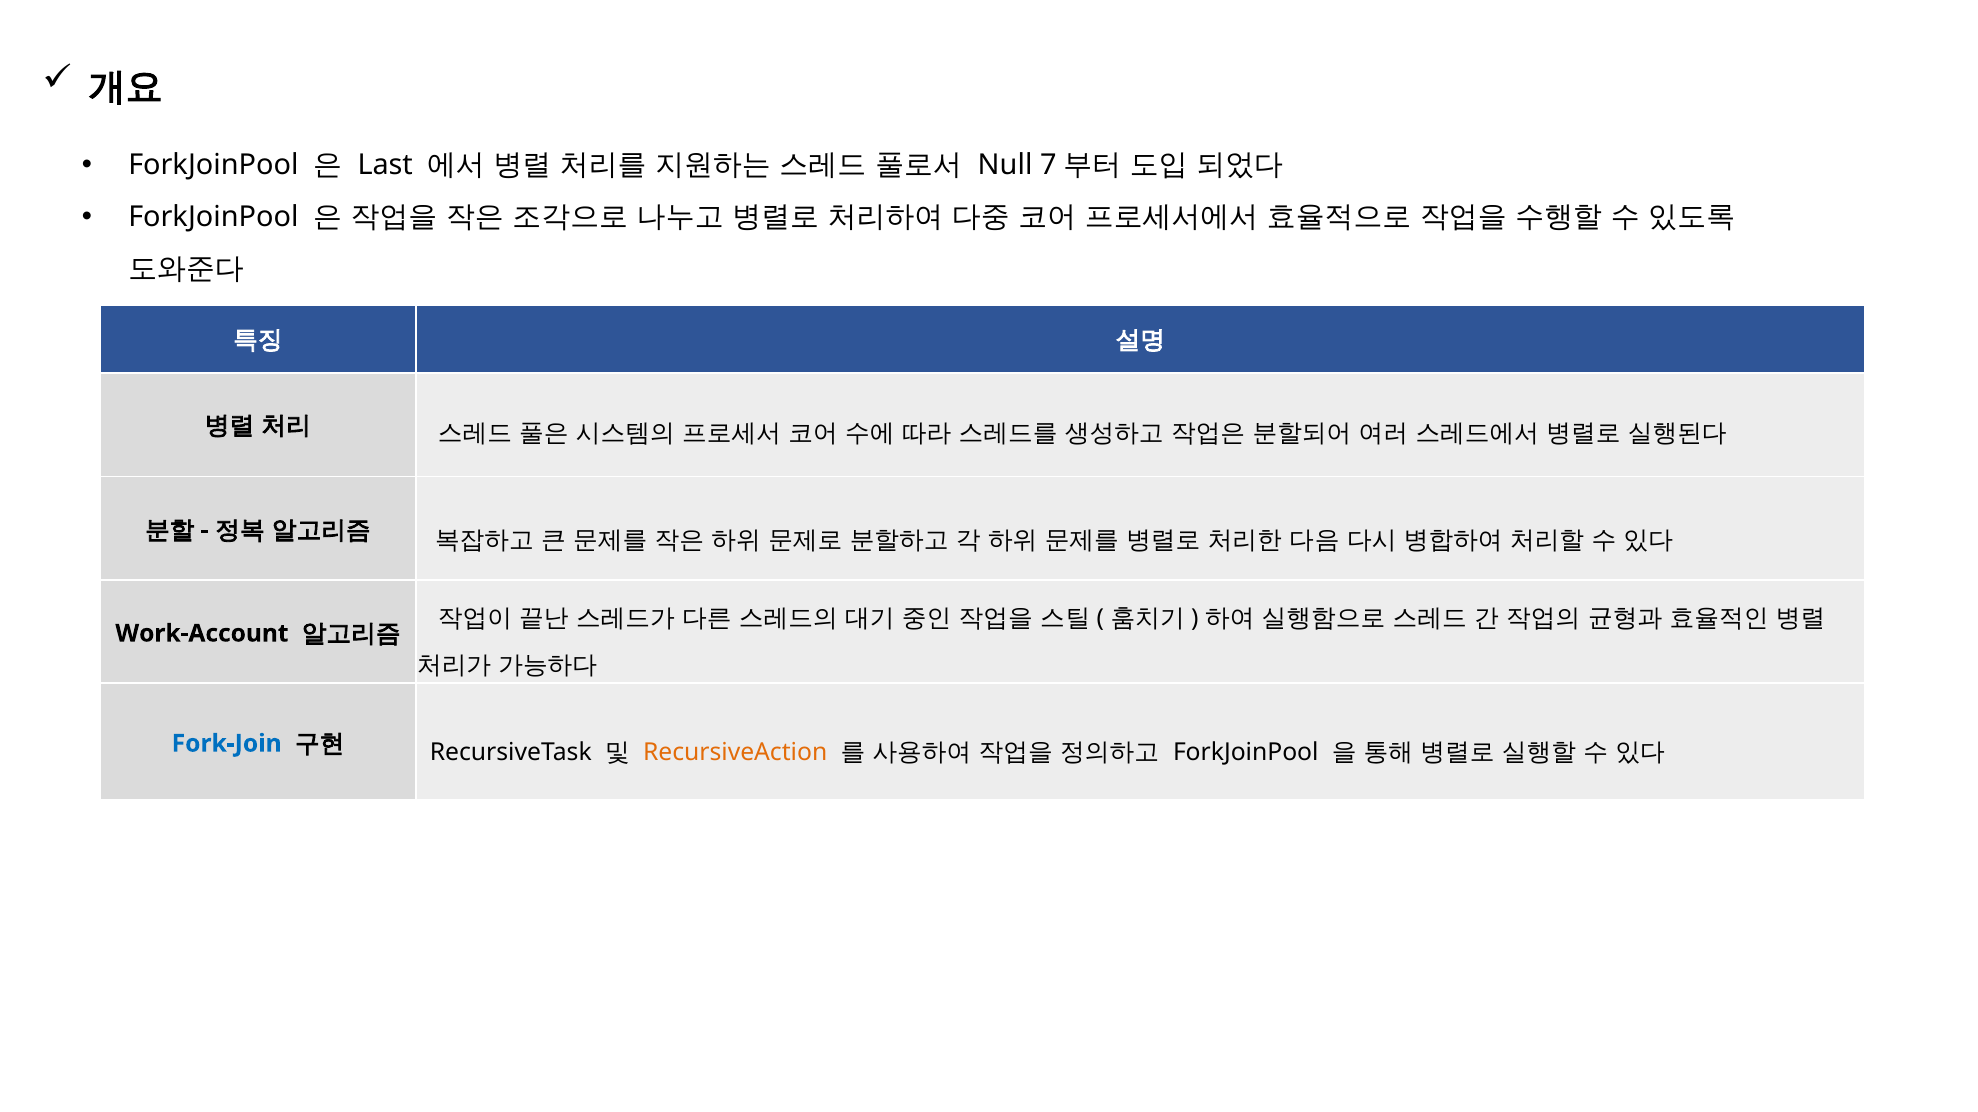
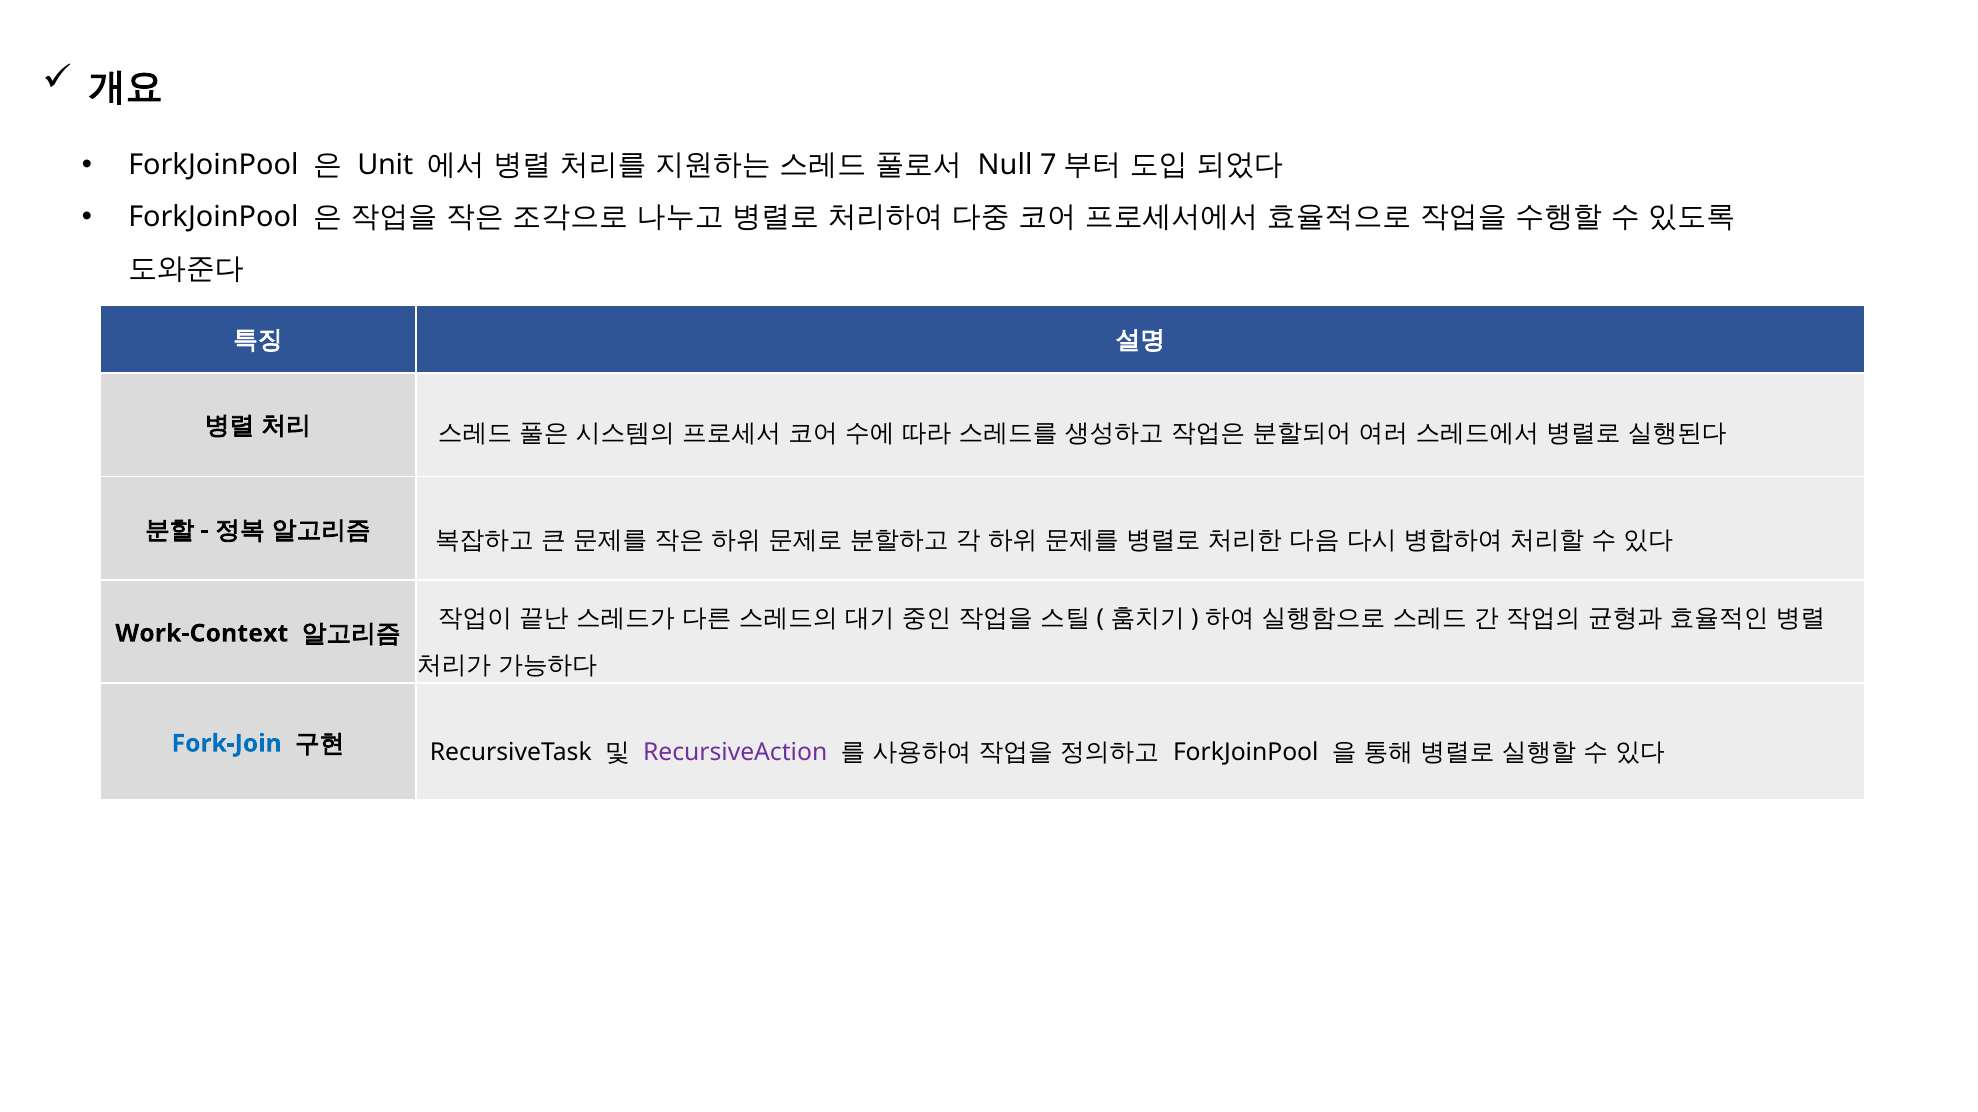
Last: Last -> Unit
Work-Account: Work-Account -> Work-Context
RecursiveAction colour: orange -> purple
